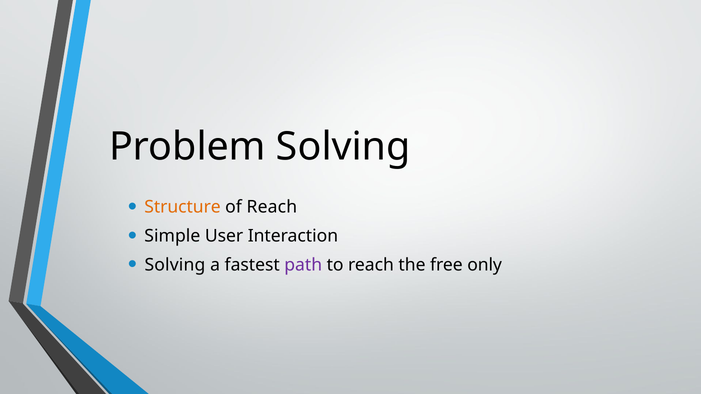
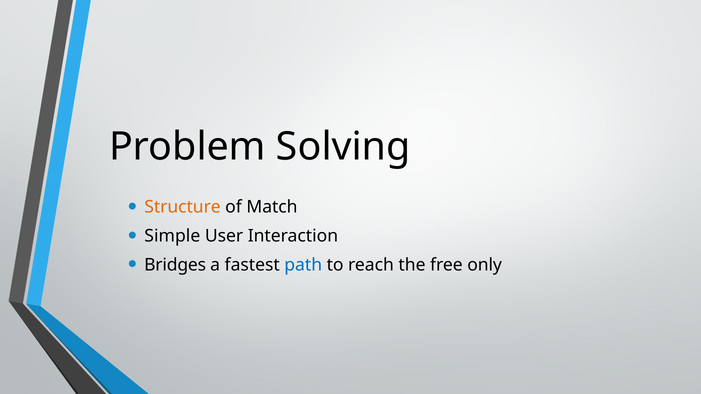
of Reach: Reach -> Match
Solving at (175, 265): Solving -> Bridges
path colour: purple -> blue
